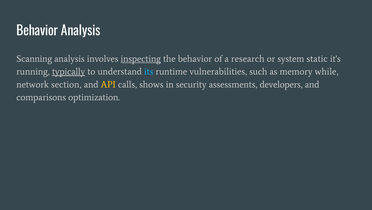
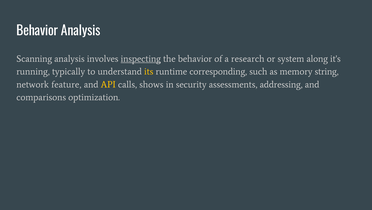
static: static -> along
typically underline: present -> none
its colour: light blue -> yellow
vulnerabilities: vulnerabilities -> corresponding
while: while -> string
section: section -> feature
developers: developers -> addressing
